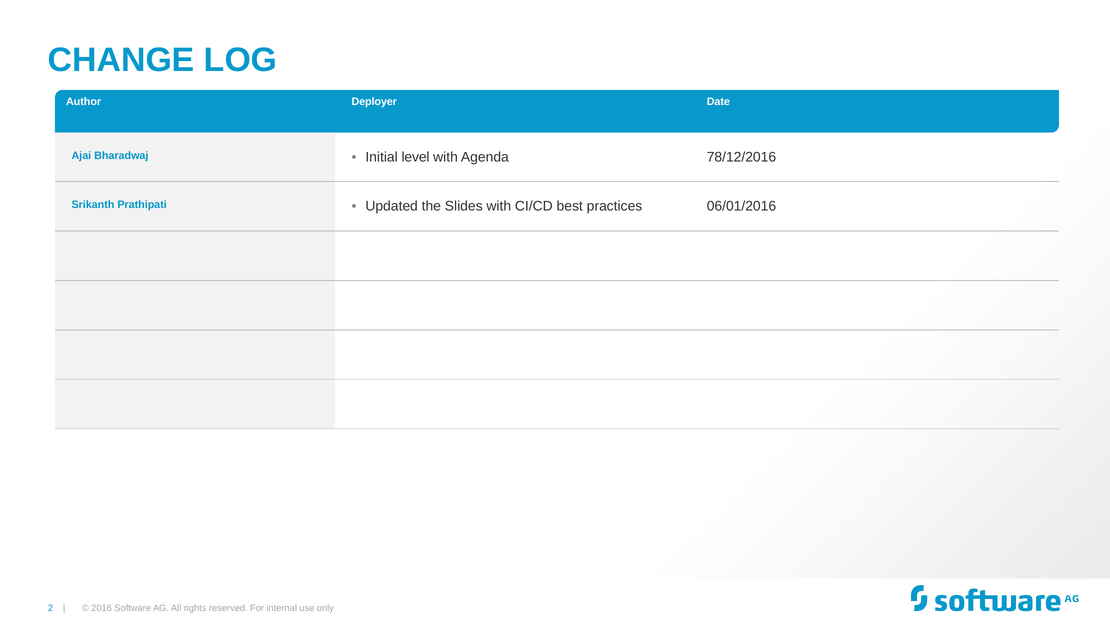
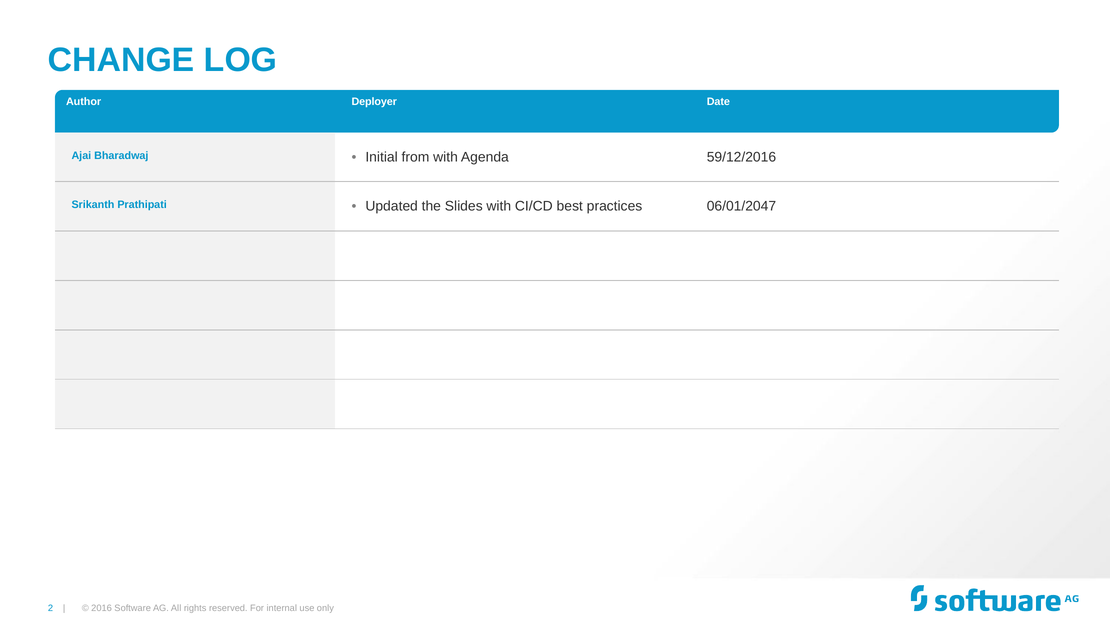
level: level -> from
78/12/2016: 78/12/2016 -> 59/12/2016
06/01/2016: 06/01/2016 -> 06/01/2047
